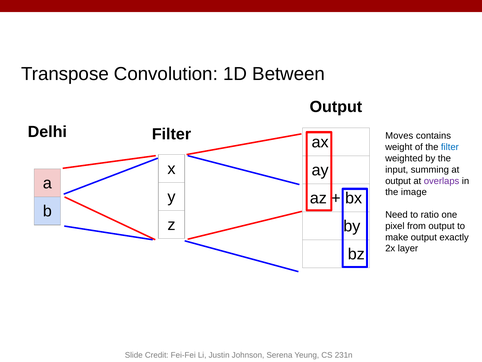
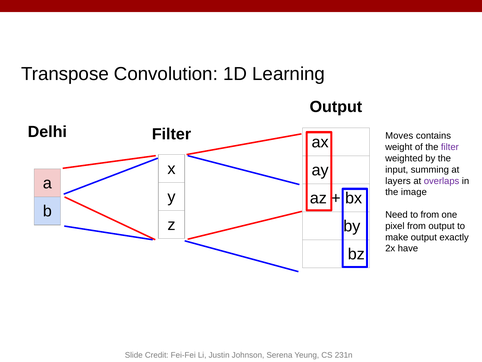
Between: Between -> Learning
filter at (450, 147) colour: blue -> purple
output at (398, 181): output -> layers
to ratio: ratio -> from
layer: layer -> have
